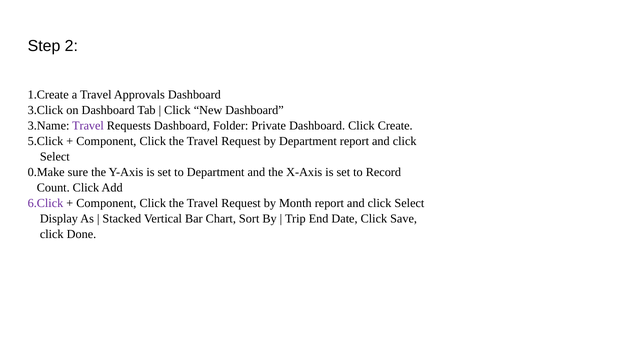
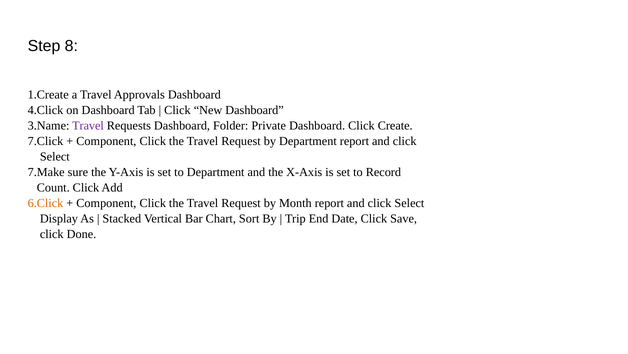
2: 2 -> 8
3.Click: 3.Click -> 4.Click
5.Click: 5.Click -> 7.Click
0.Make: 0.Make -> 7.Make
6.Click colour: purple -> orange
